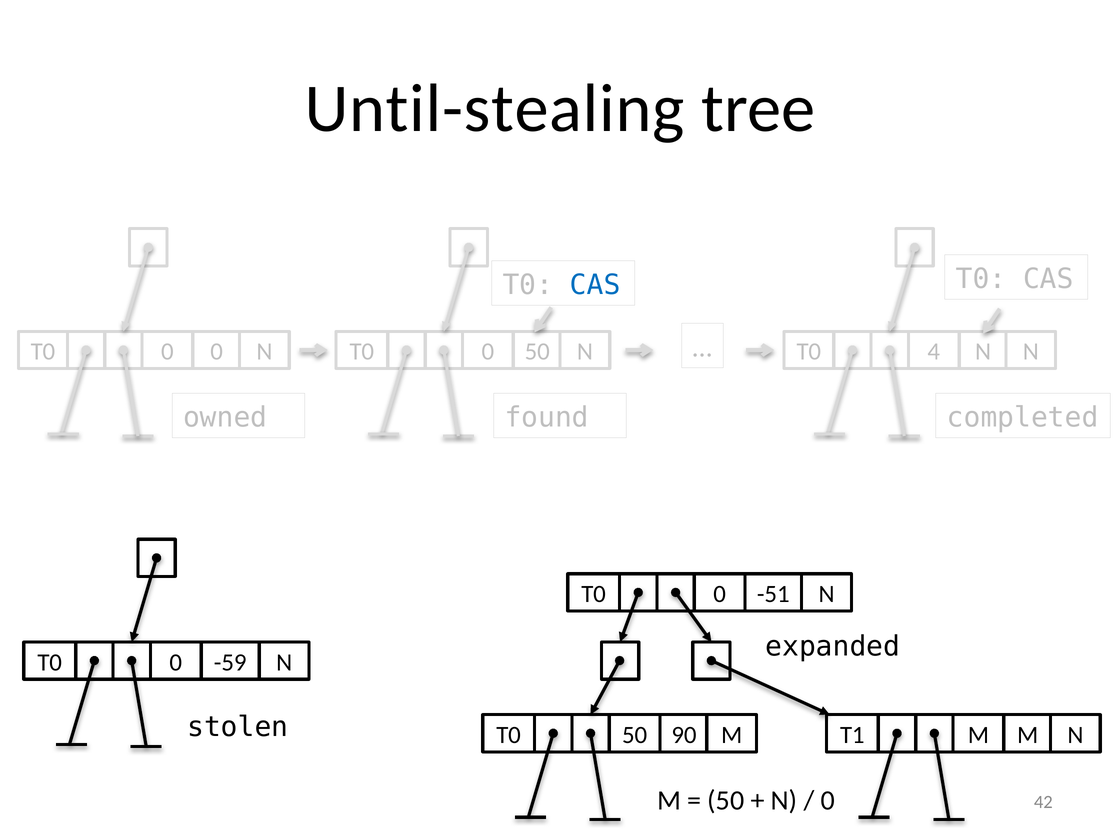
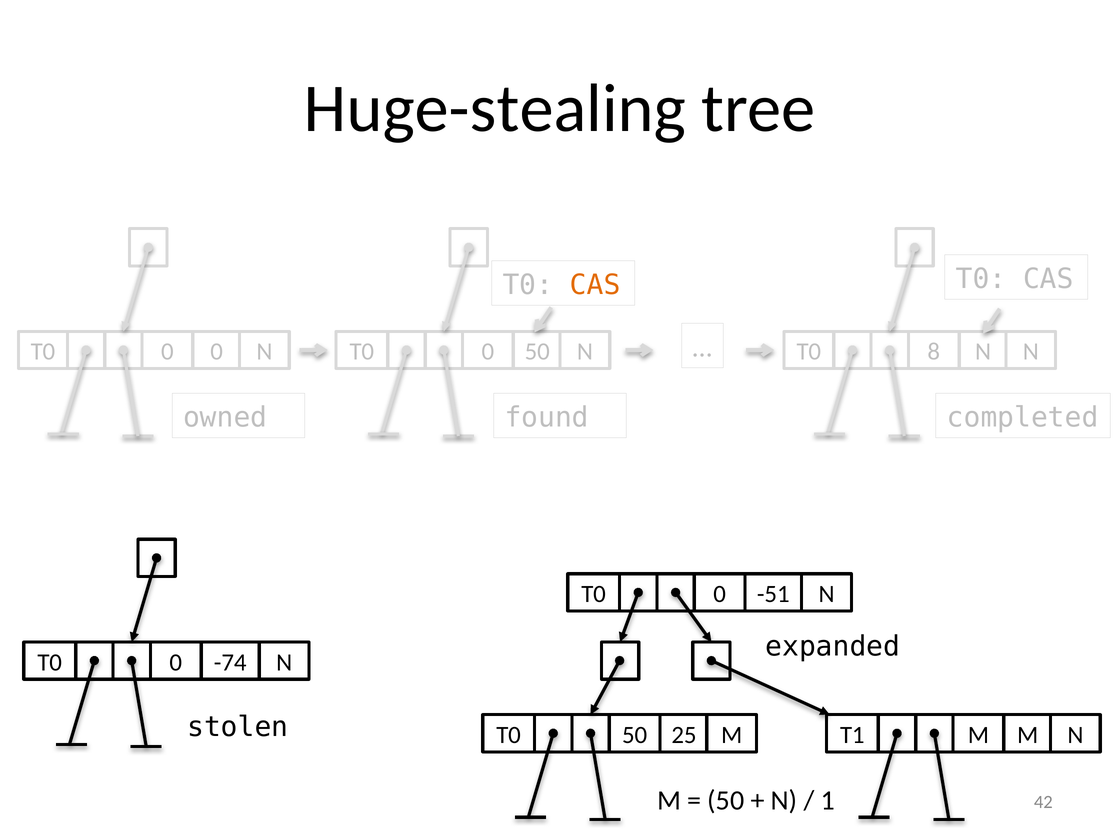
Until-stealing: Until-stealing -> Huge-stealing
CAS at (595, 285) colour: blue -> orange
4: 4 -> 8
-59: -59 -> -74
90: 90 -> 25
0 at (828, 801): 0 -> 1
